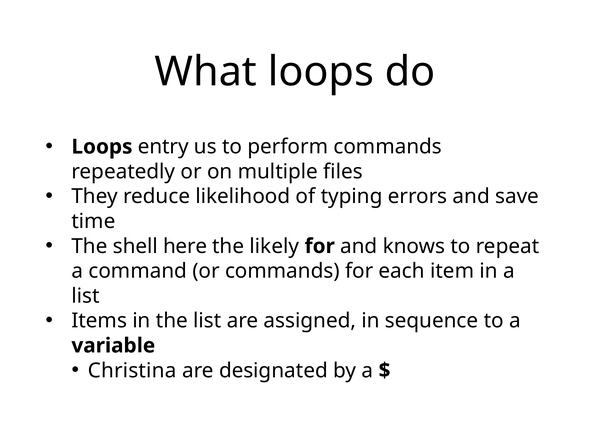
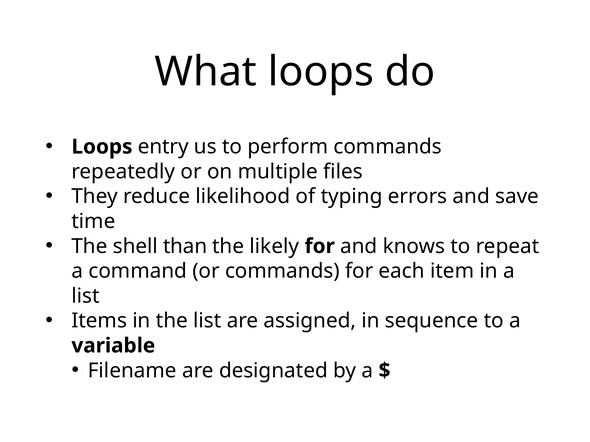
here: here -> than
Christina: Christina -> Filename
